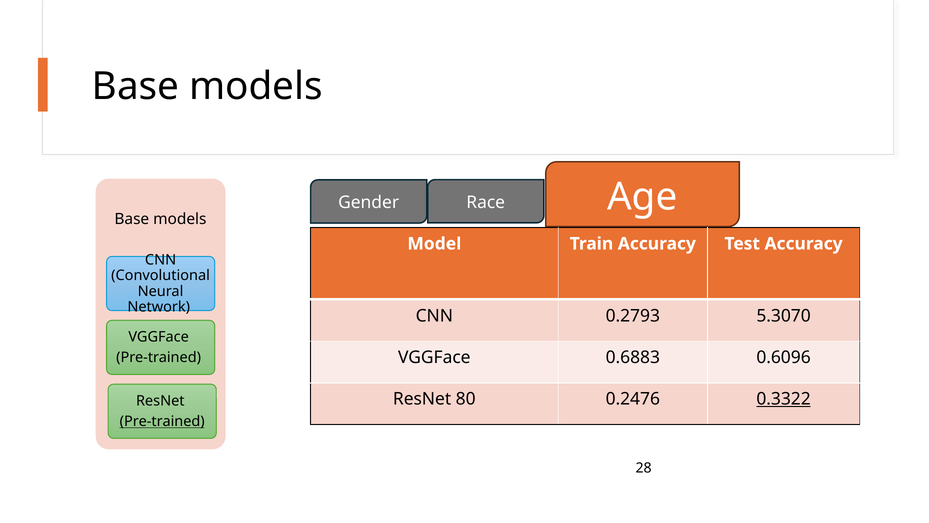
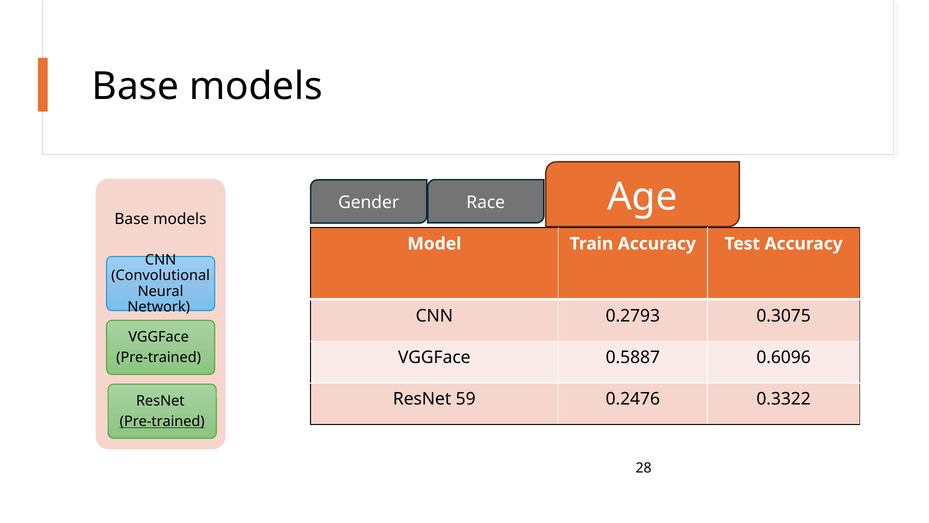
5.3070: 5.3070 -> 0.3075
0.6883: 0.6883 -> 0.5887
80: 80 -> 59
0.3322 underline: present -> none
